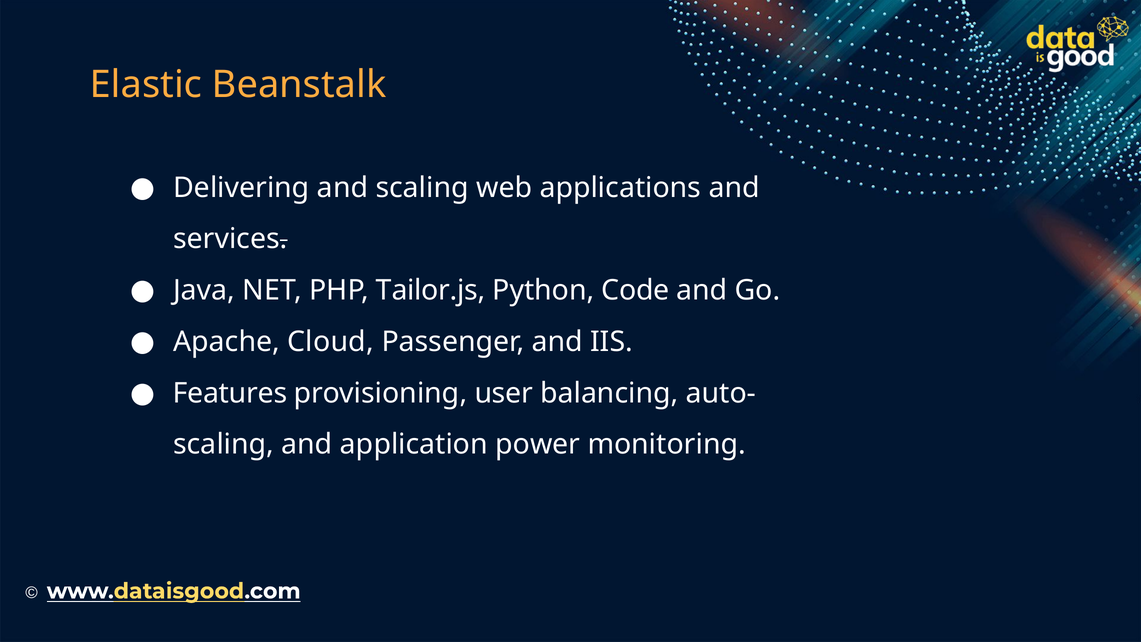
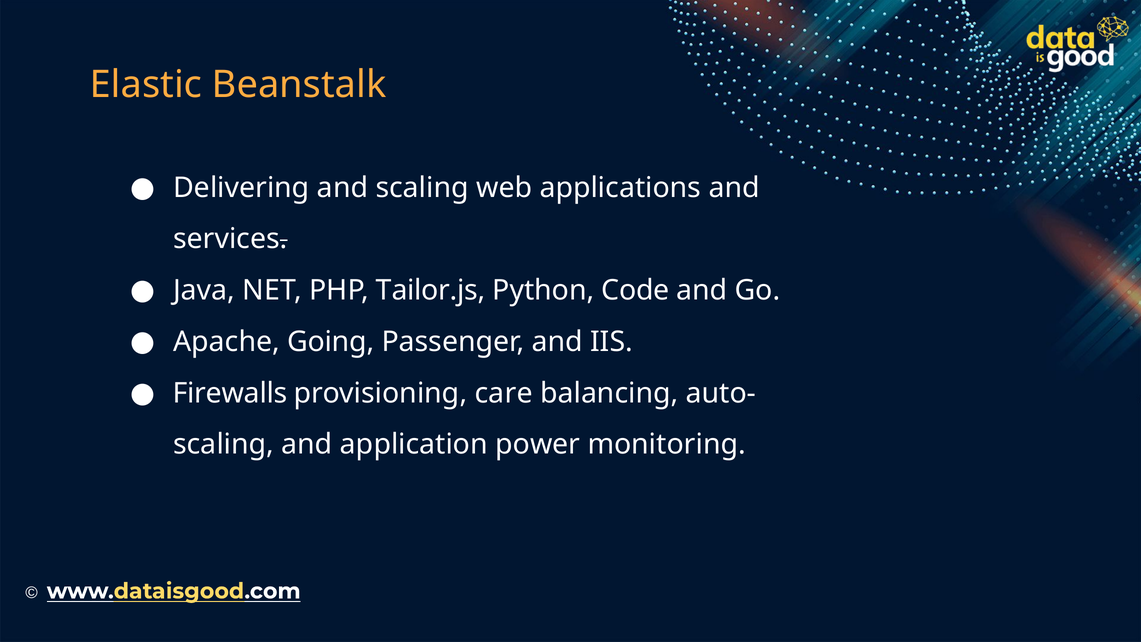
Cloud: Cloud -> Going
Features: Features -> Firewalls
user: user -> care
